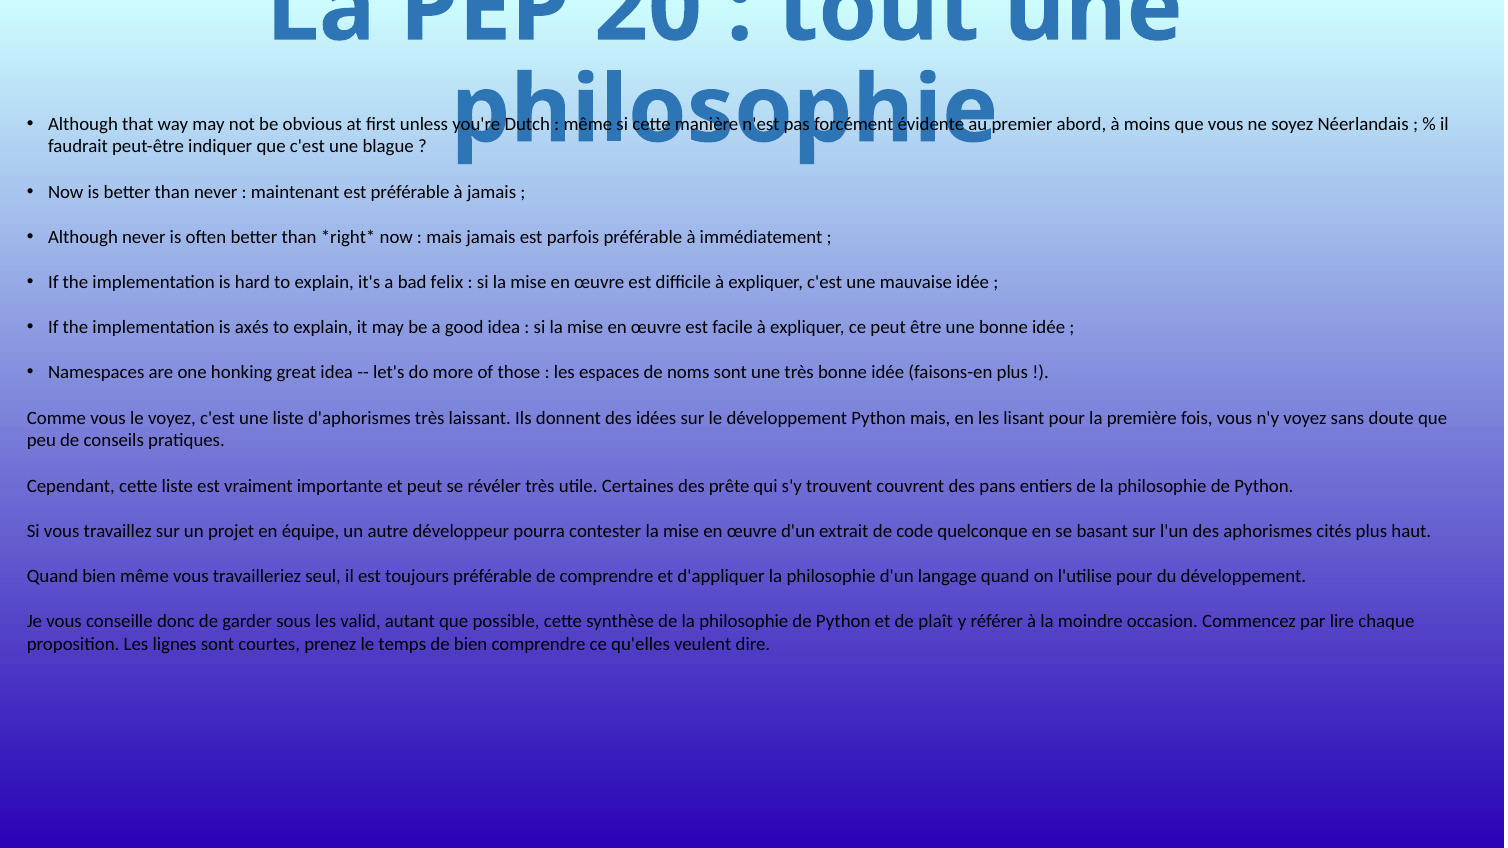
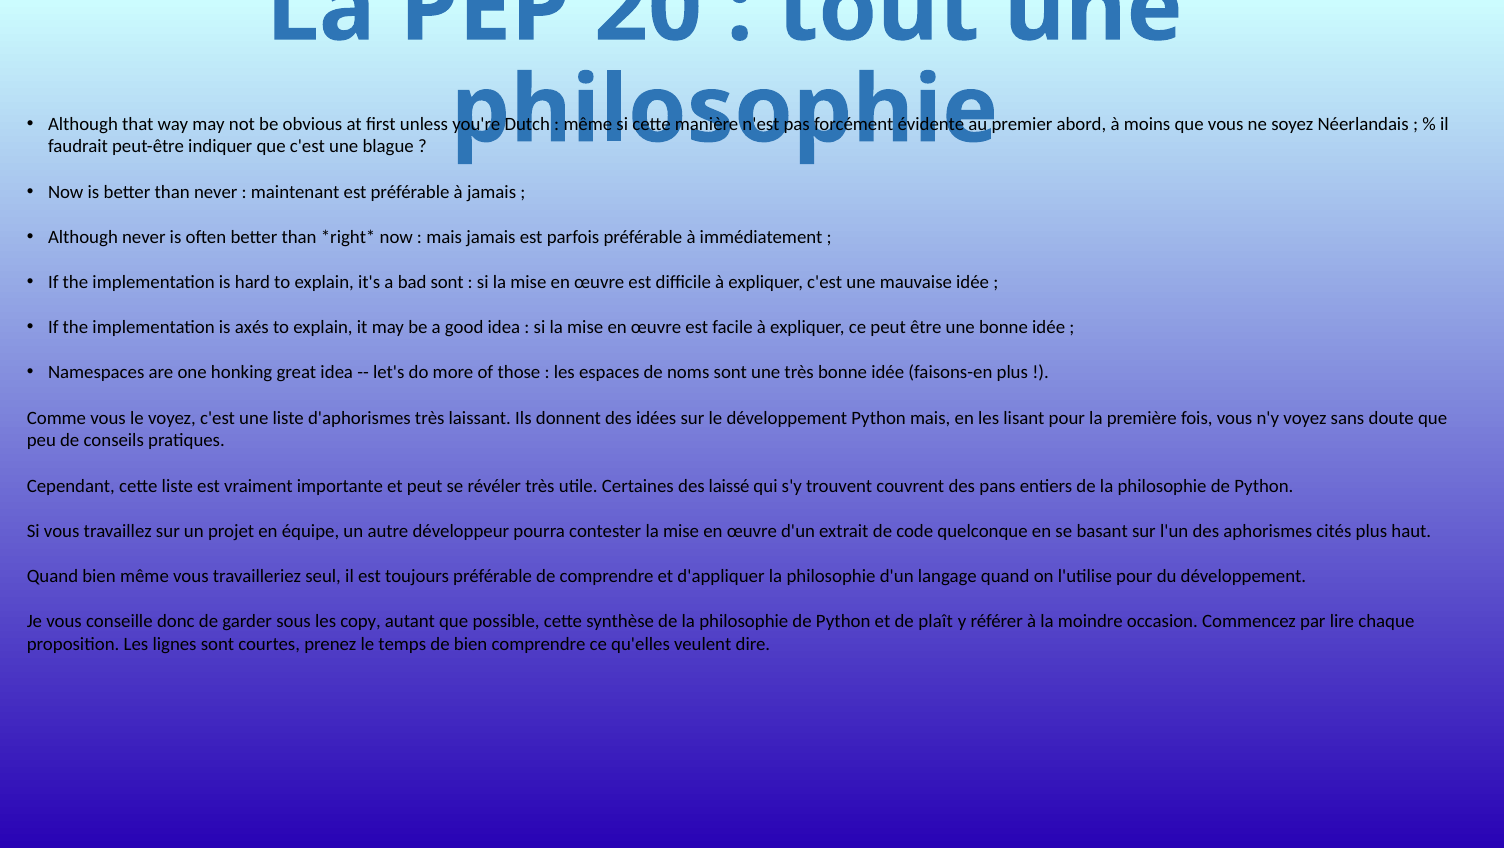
bad felix: felix -> sont
prête: prête -> laissé
valid: valid -> copy
